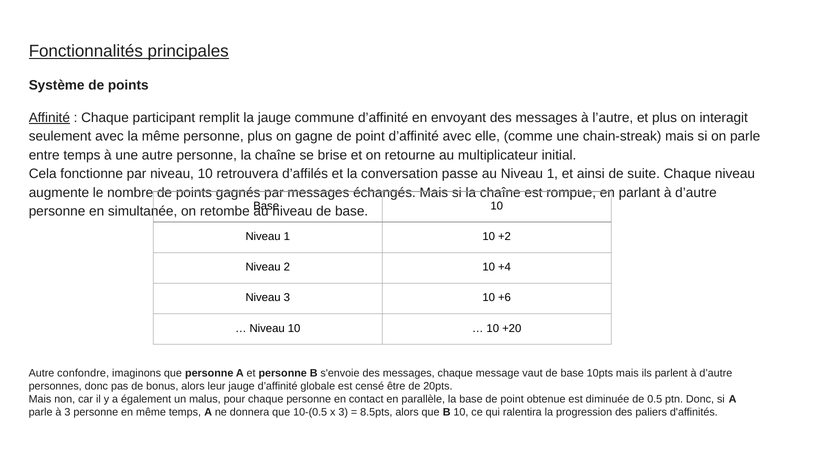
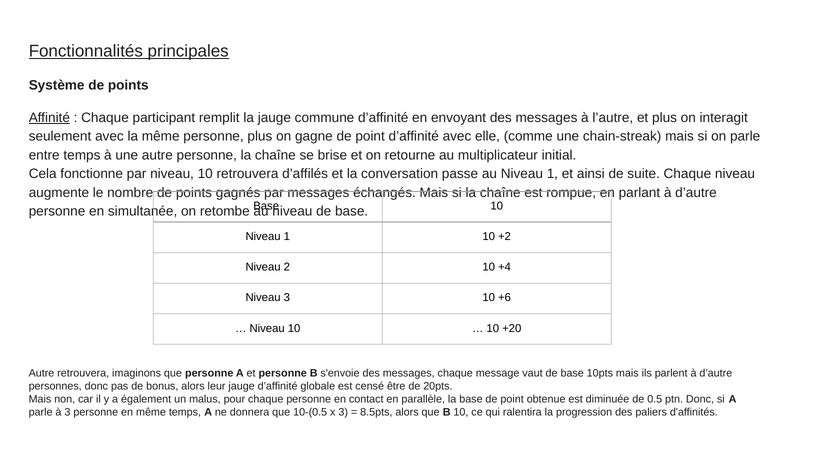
Autre confondre: confondre -> retrouvera
